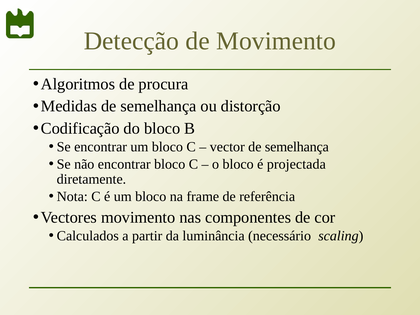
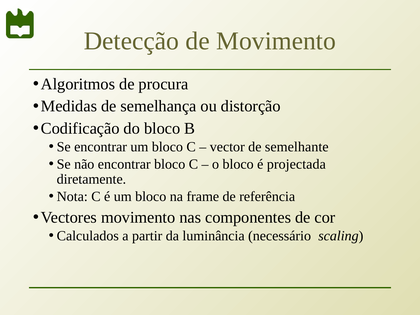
vector de semelhança: semelhança -> semelhante
